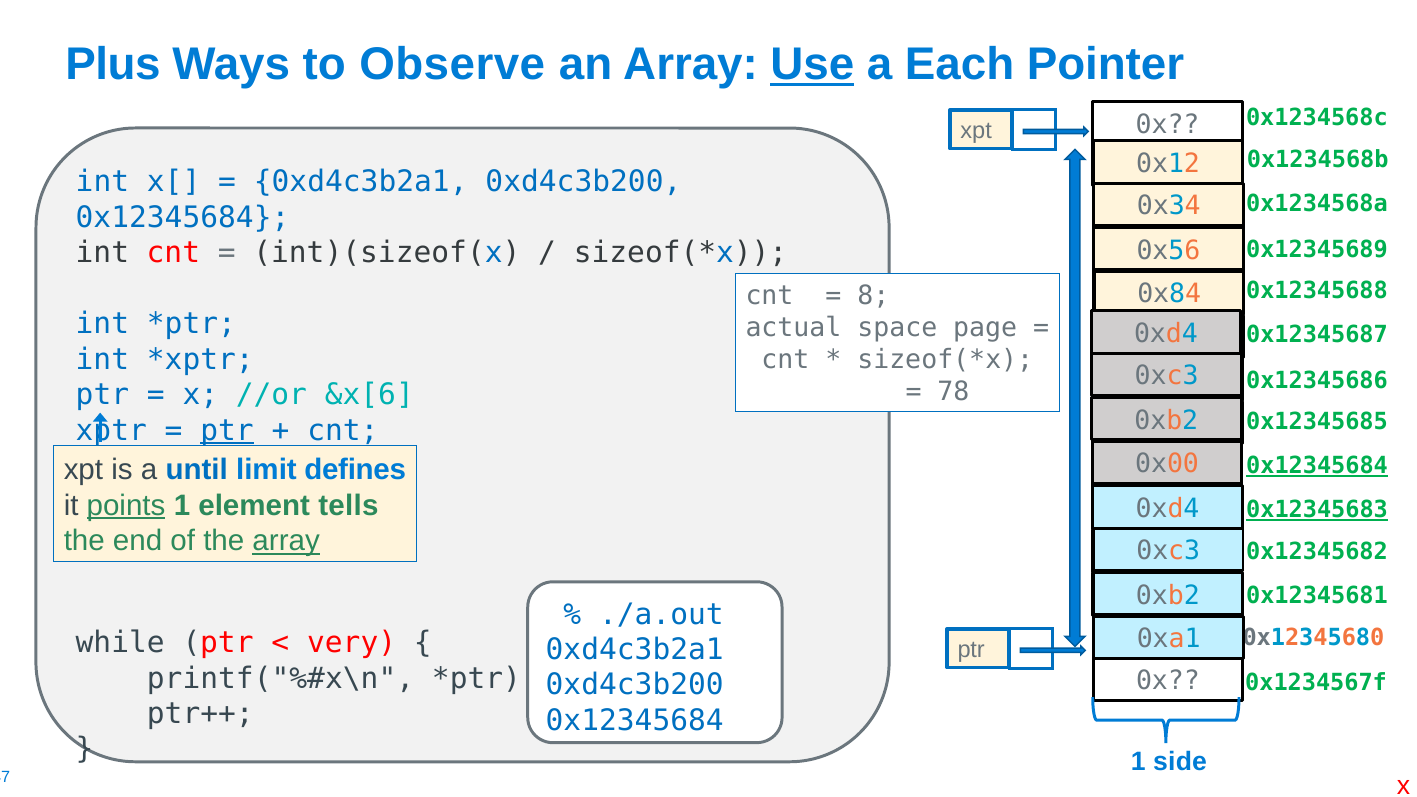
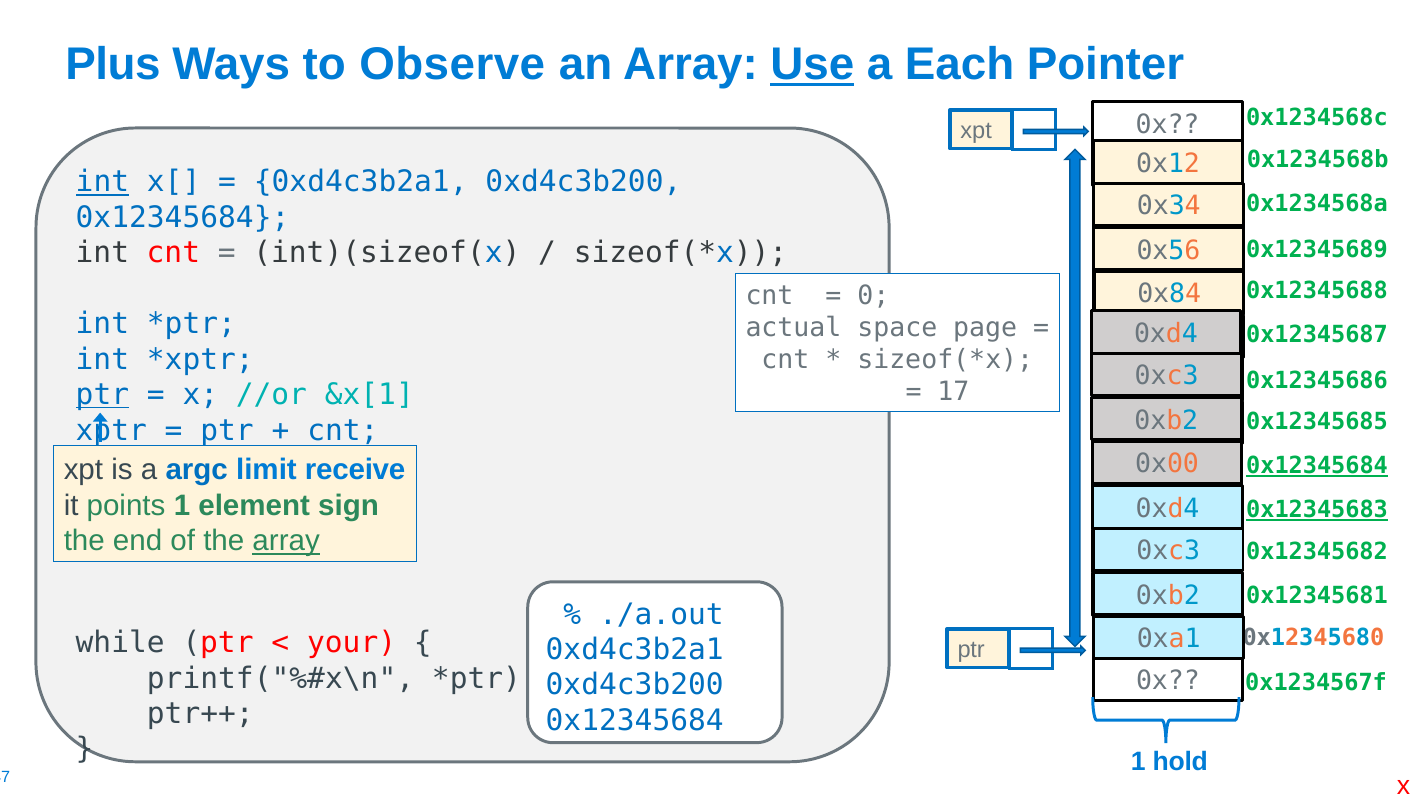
int at (102, 182) underline: none -> present
8: 8 -> 0
78: 78 -> 17
ptr at (102, 395) underline: none -> present
&x[6: &x[6 -> &x[1
ptr at (227, 430) underline: present -> none
until: until -> argc
defines: defines -> receive
points underline: present -> none
tells: tells -> sign
very: very -> your
side: side -> hold
